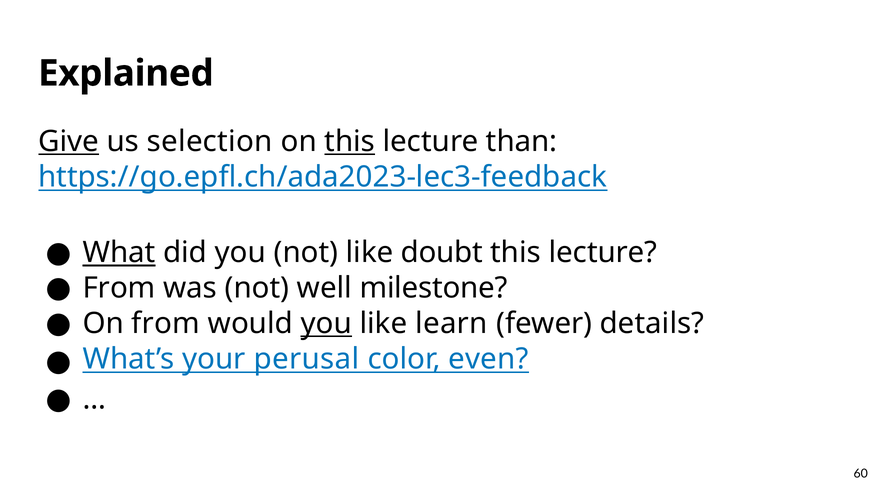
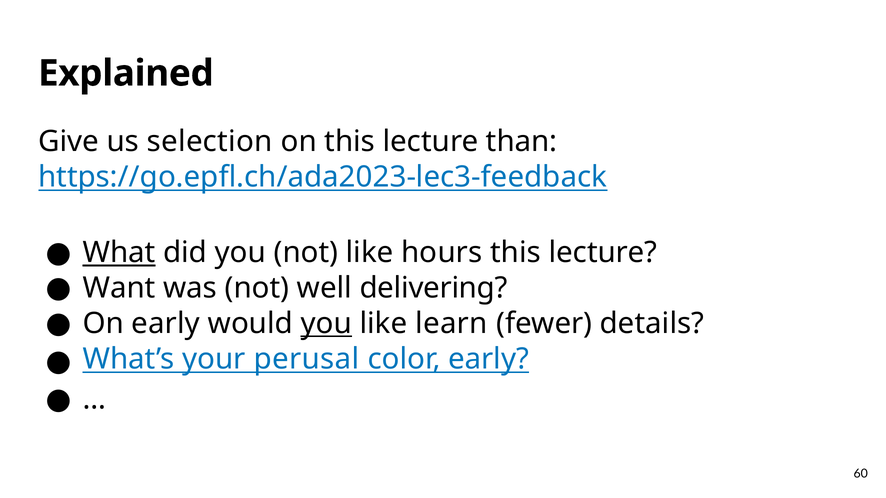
Give underline: present -> none
this at (350, 142) underline: present -> none
doubt: doubt -> hours
From at (119, 288): From -> Want
milestone: milestone -> delivering
On from: from -> early
color even: even -> early
